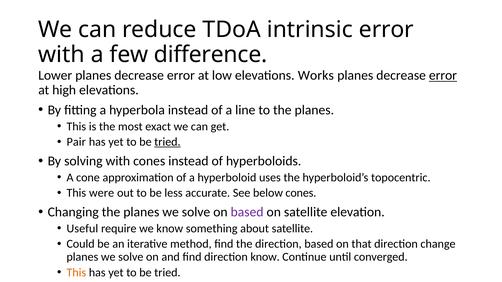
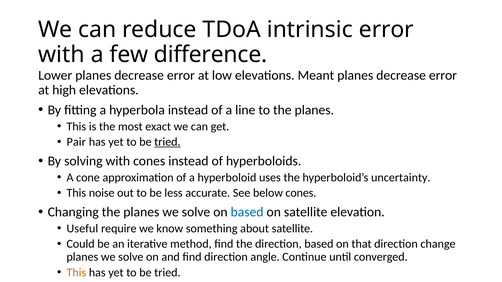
Works: Works -> Meant
error at (443, 76) underline: present -> none
topocentric: topocentric -> uncertainty
were: were -> noise
based at (247, 212) colour: purple -> blue
direction know: know -> angle
